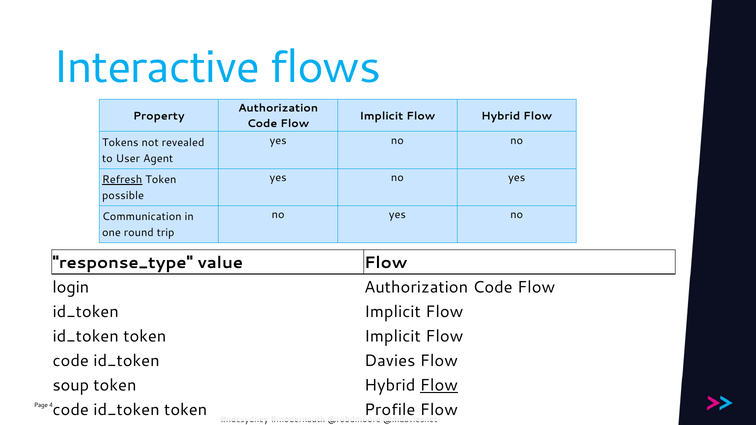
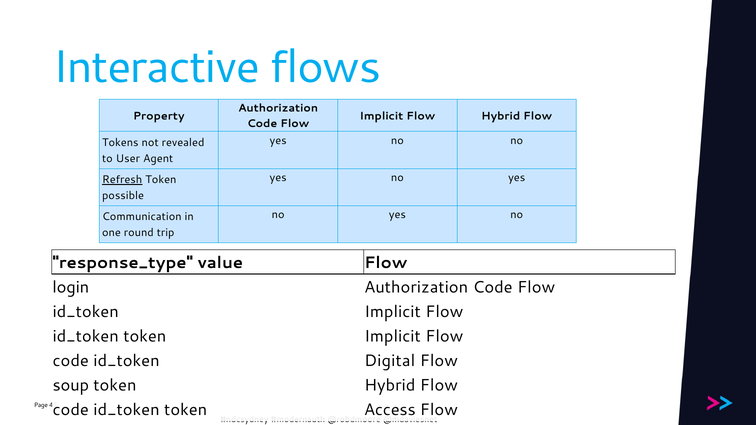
Davies: Davies -> Digital
Flow at (439, 386) underline: present -> none
Profile: Profile -> Access
